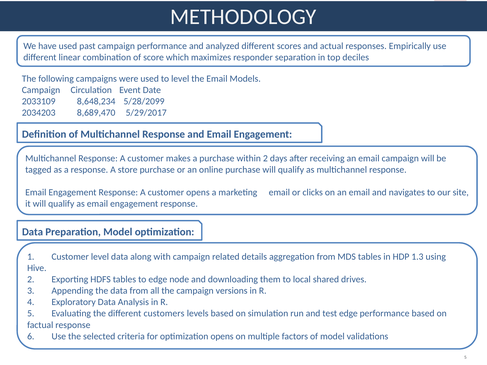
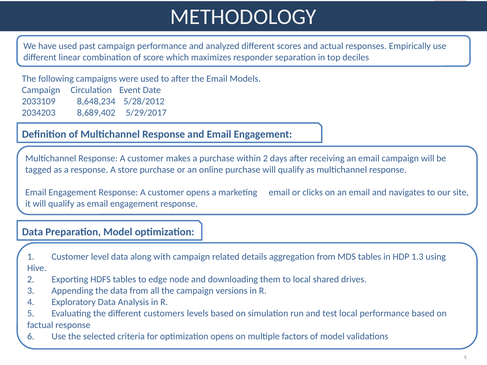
to level: level -> after
5/28/2099: 5/28/2099 -> 5/28/2012
8,689,470: 8,689,470 -> 8,689,402
test edge: edge -> local
